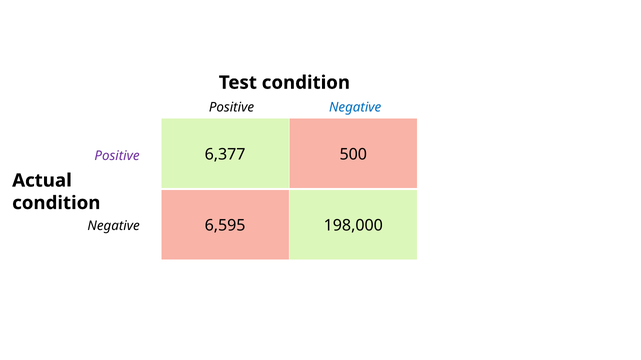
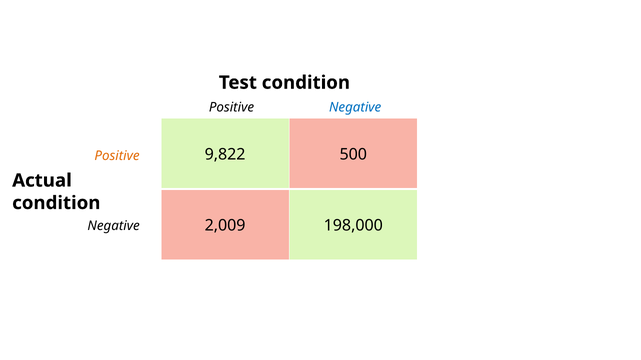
6,377: 6,377 -> 9,822
Positive at (117, 156) colour: purple -> orange
6,595: 6,595 -> 2,009
